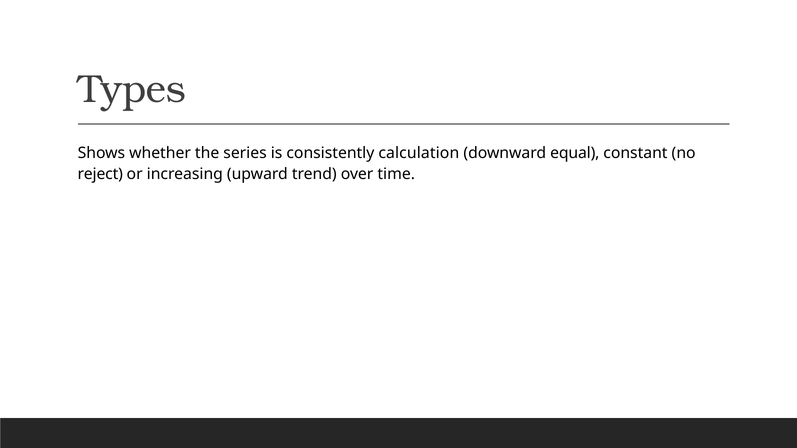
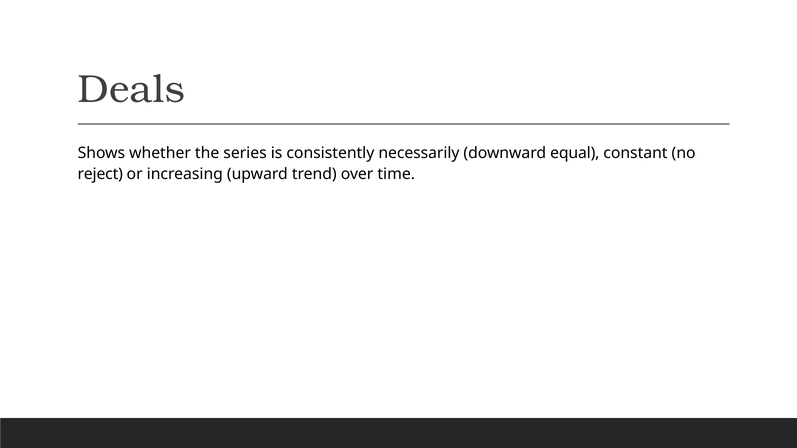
Types: Types -> Deals
calculation: calculation -> necessarily
